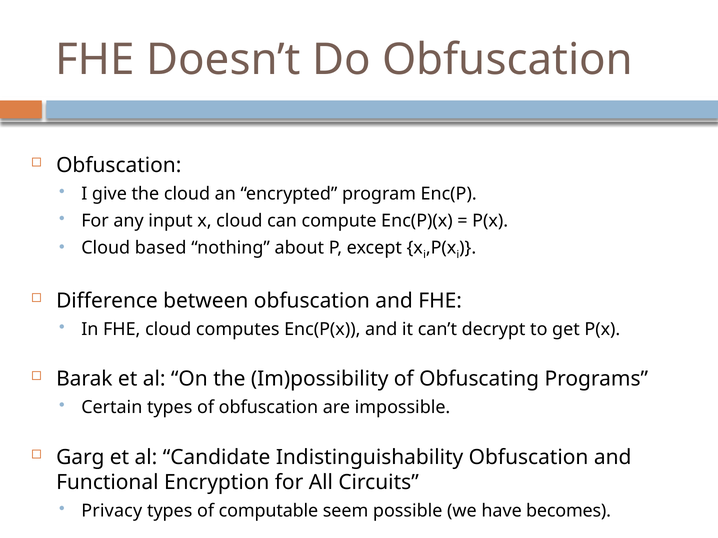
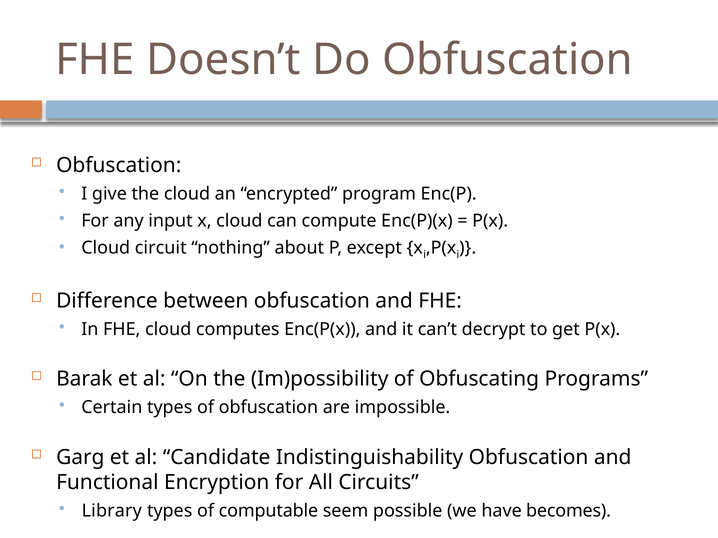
based: based -> circuit
Privacy: Privacy -> Library
